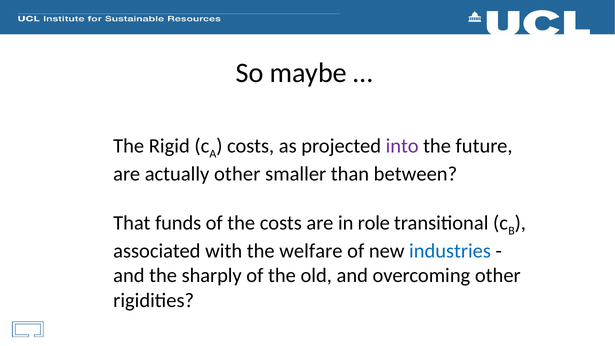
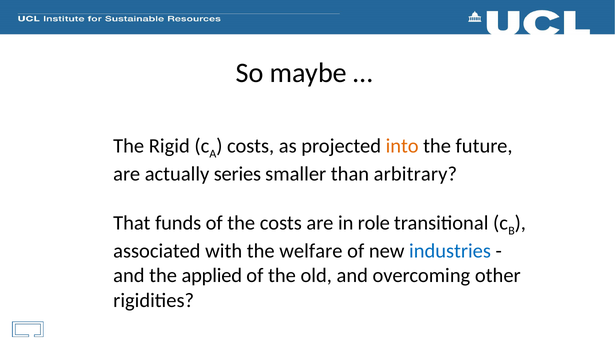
into colour: purple -> orange
actually other: other -> series
between: between -> arbitrary
sharply: sharply -> applied
